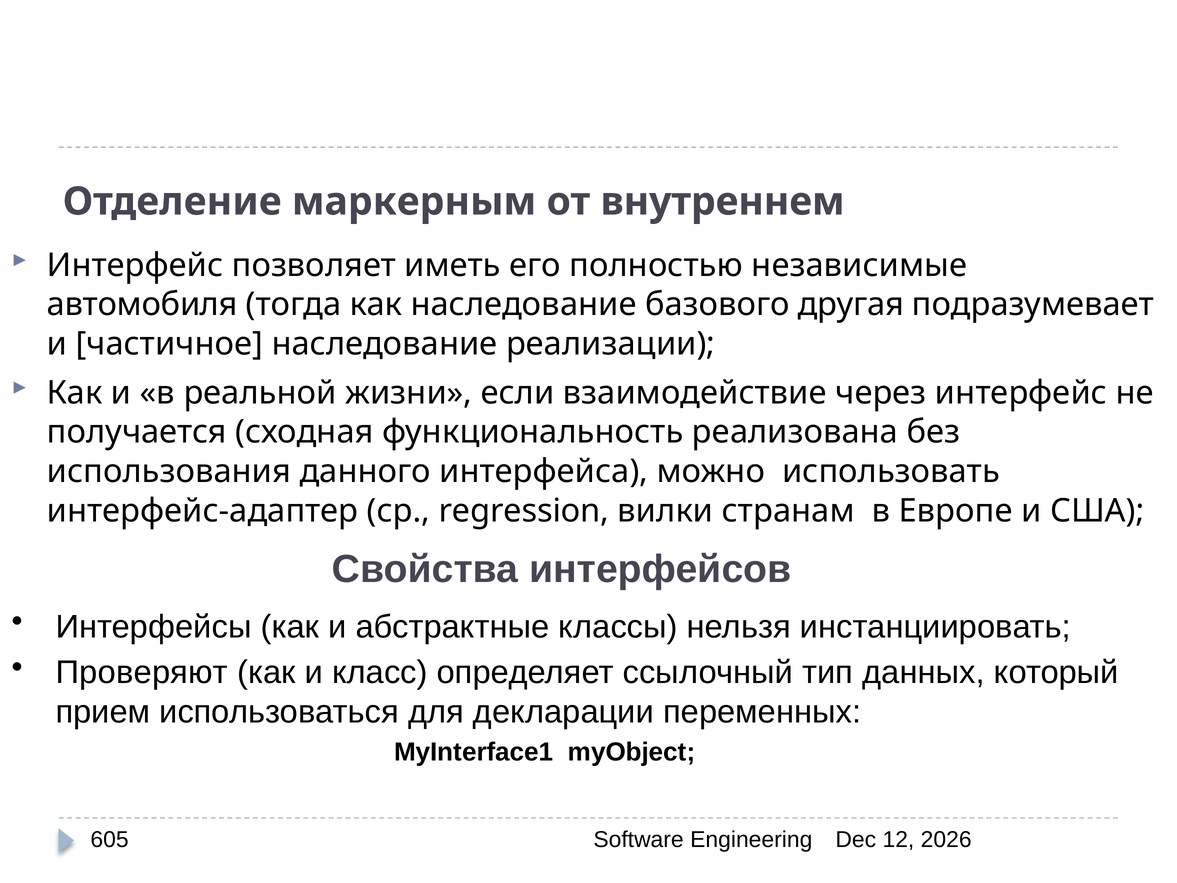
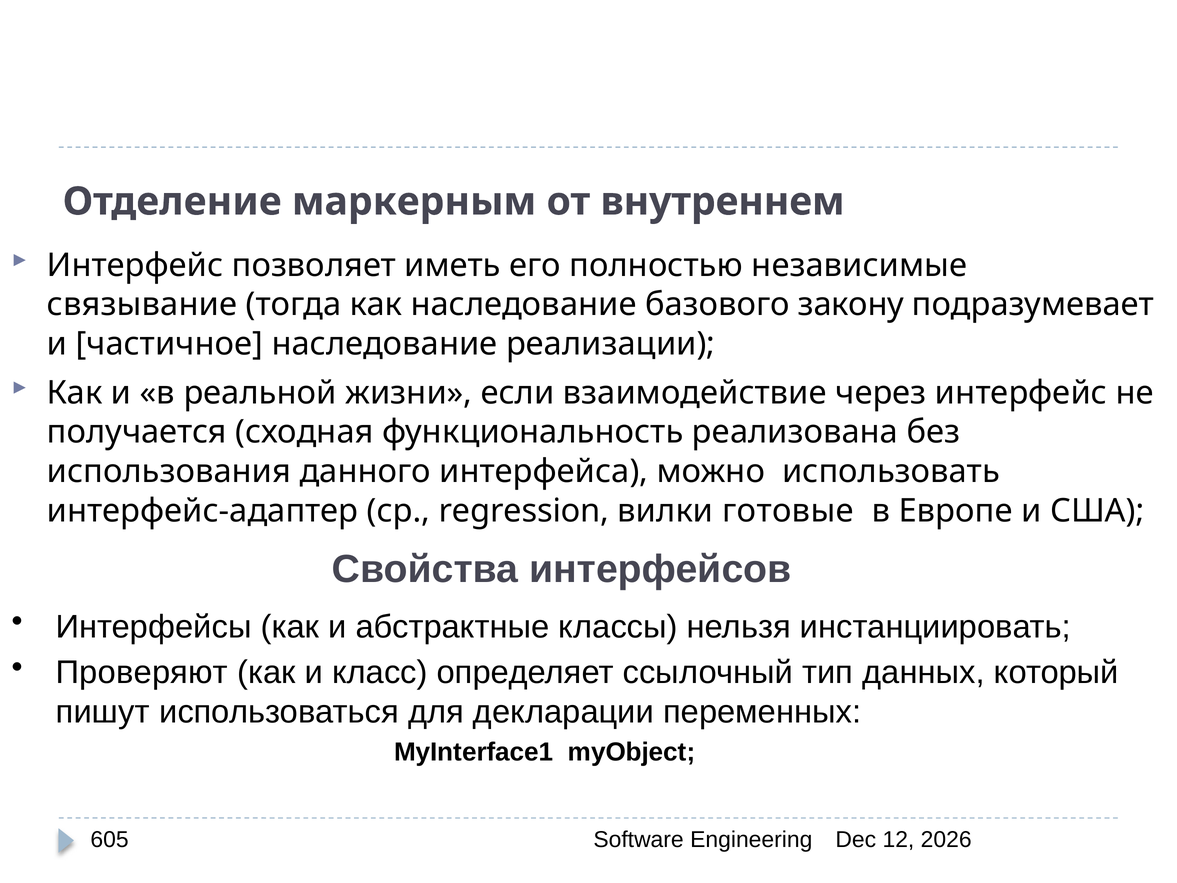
автомобиля: автомобиля -> связывание
другая: другая -> закону
странам: странам -> готовые
прием: прием -> пишут
